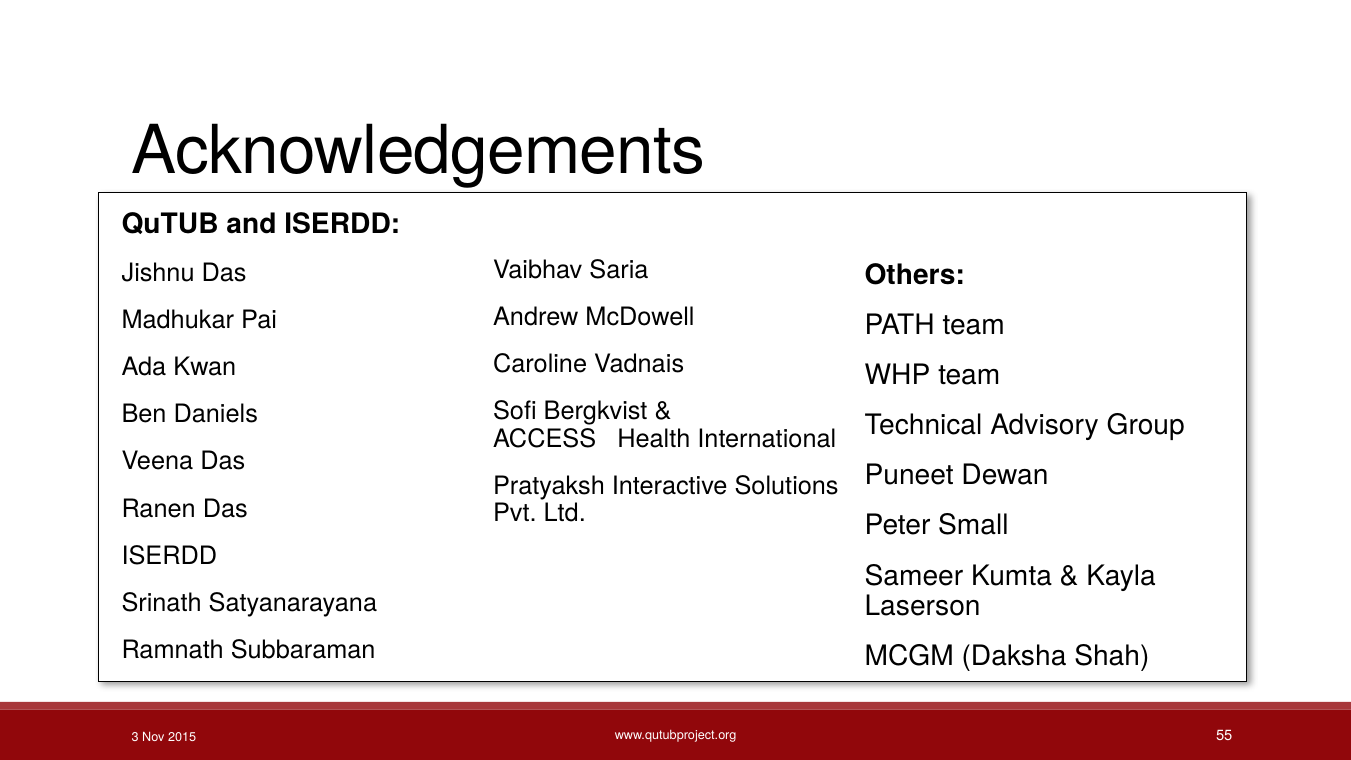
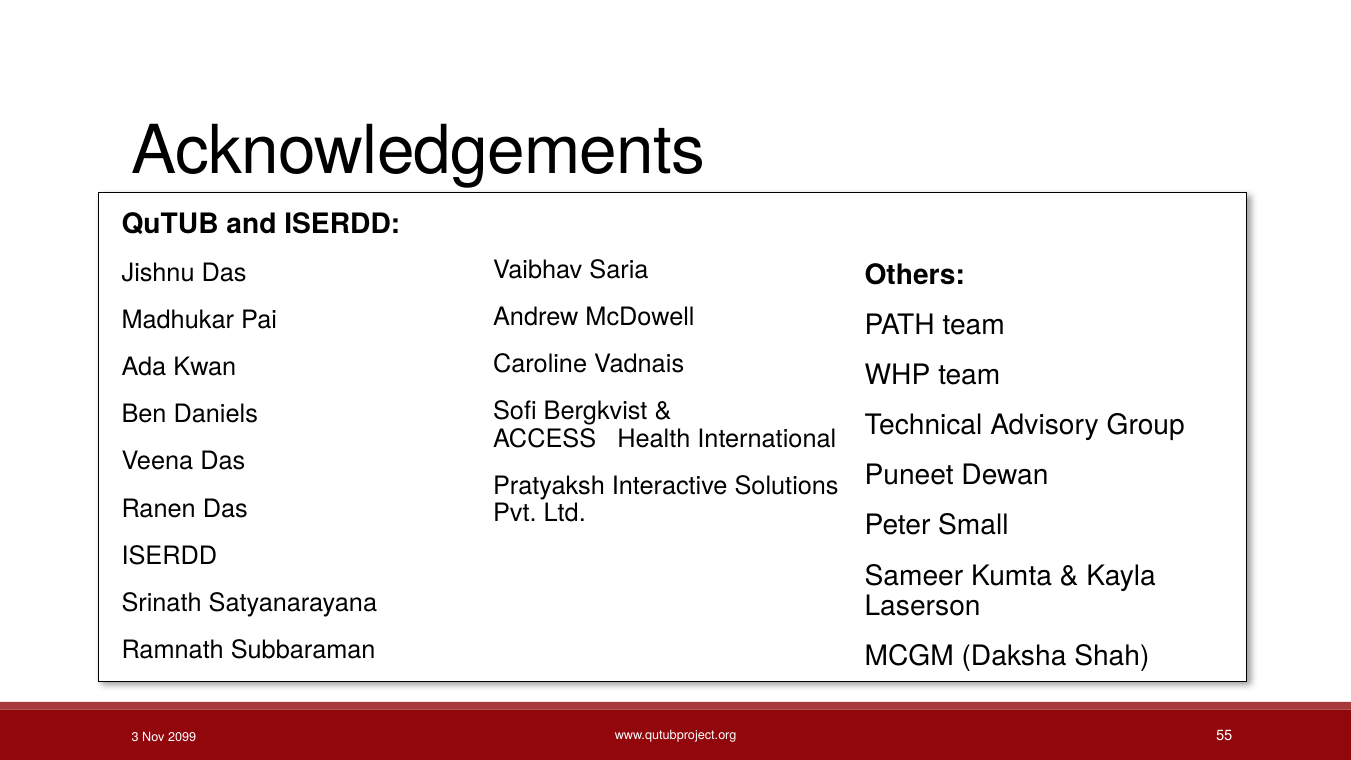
2015: 2015 -> 2099
